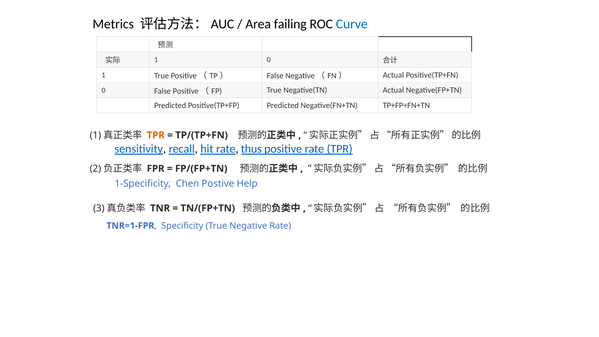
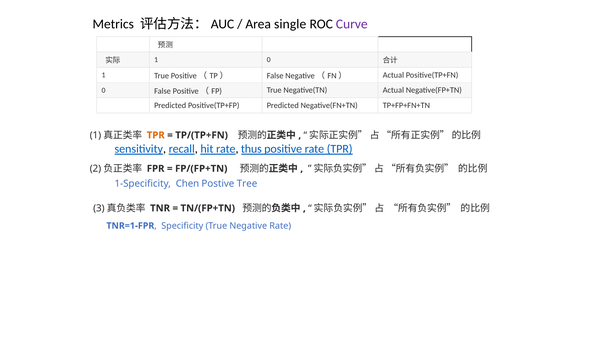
failing: failing -> single
Curve colour: blue -> purple
Help: Help -> Tree
